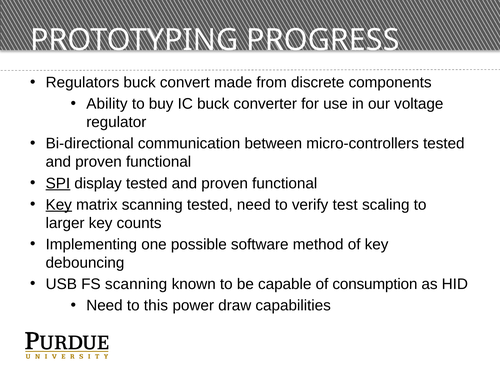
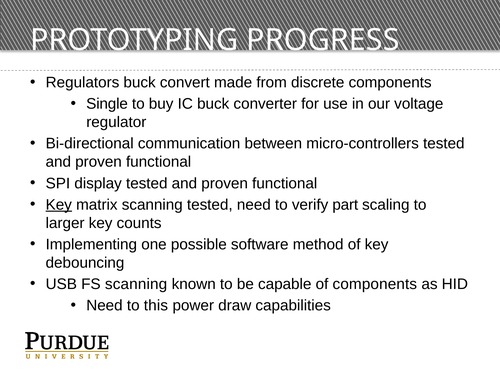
Ability: Ability -> Single
SPI underline: present -> none
test: test -> part
of consumption: consumption -> components
